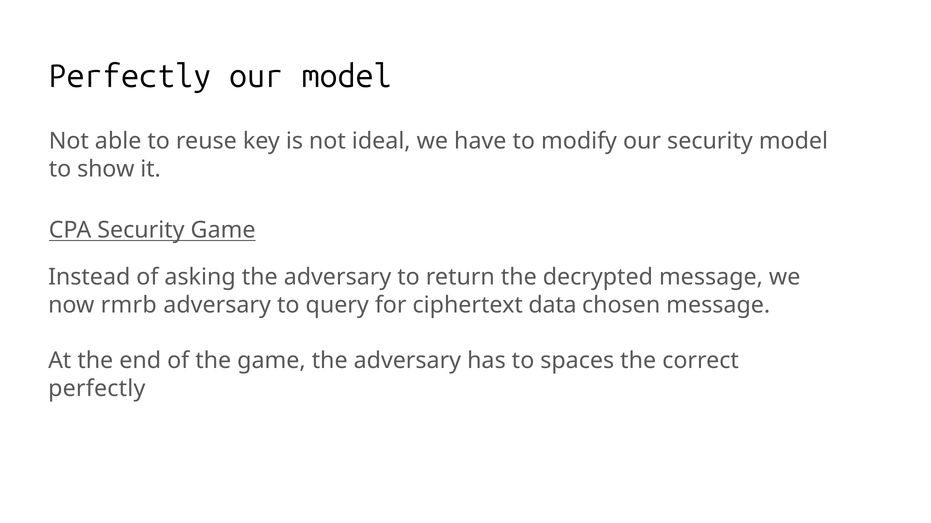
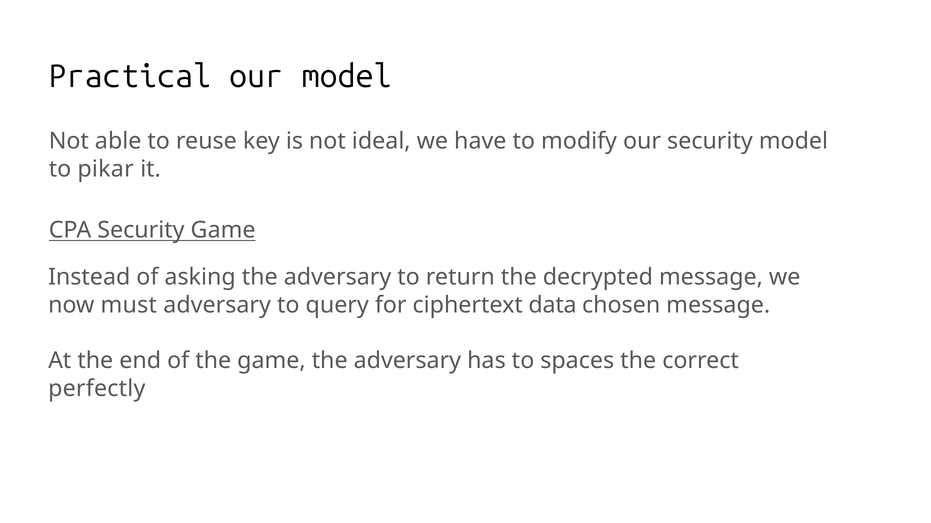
Perfectly at (130, 77): Perfectly -> Practical
show: show -> pikar
rmrb: rmrb -> must
